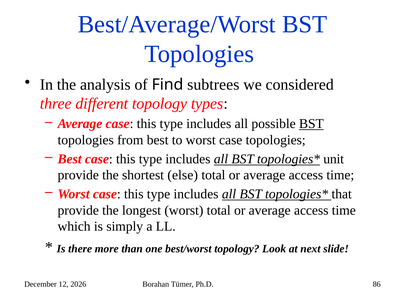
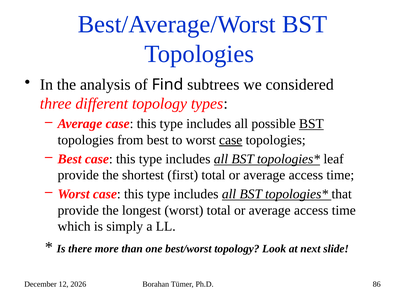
case at (231, 140) underline: none -> present
unit: unit -> leaf
else: else -> first
